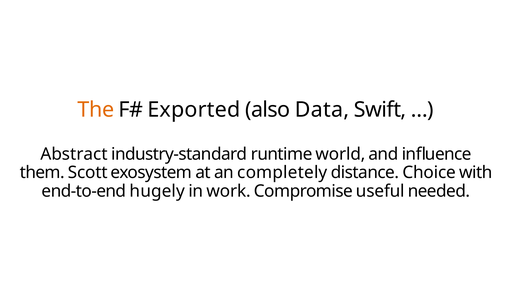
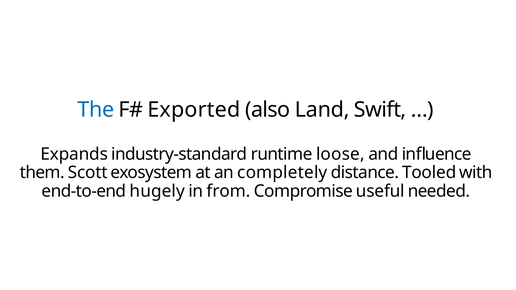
The colour: orange -> blue
Data: Data -> Land
Abstract: Abstract -> Expands
world: world -> loose
Choice: Choice -> Tooled
work: work -> from
